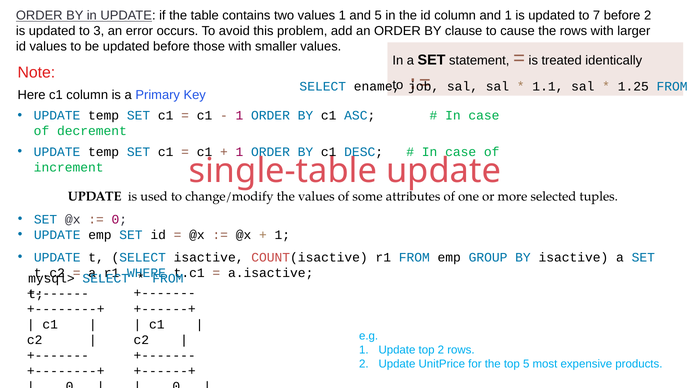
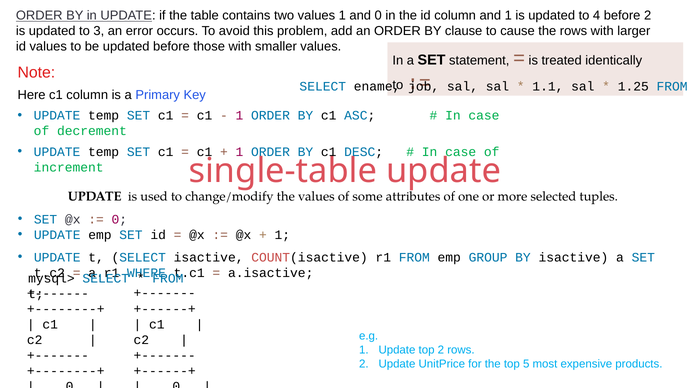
and 5: 5 -> 0
7: 7 -> 4
